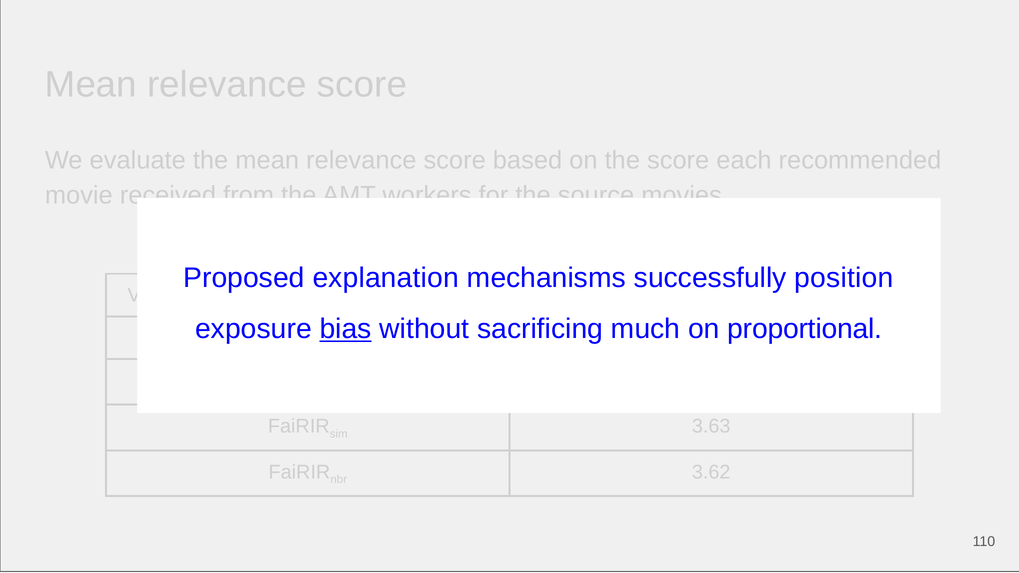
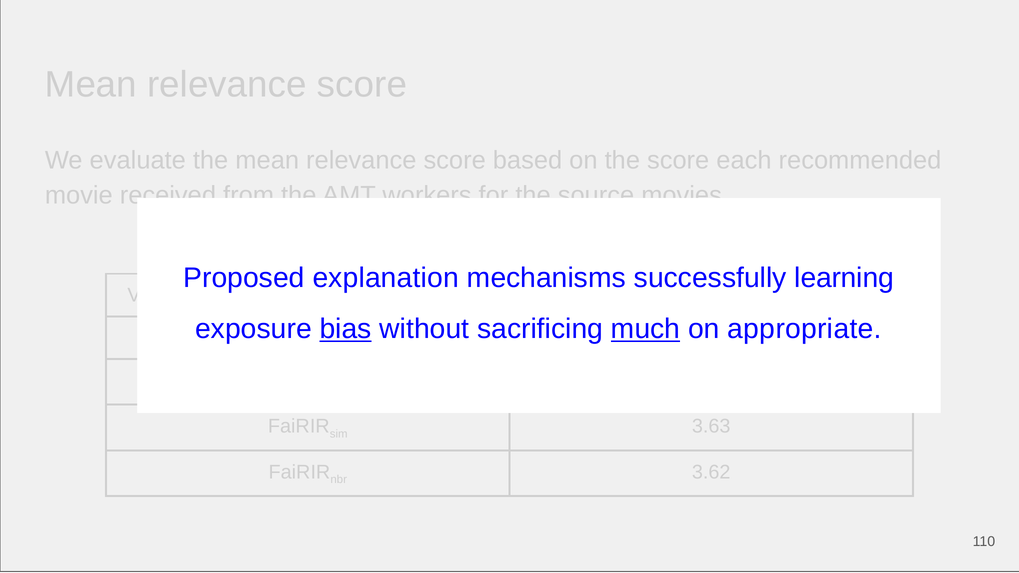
position: position -> learning
much underline: none -> present
proportional: proportional -> appropriate
